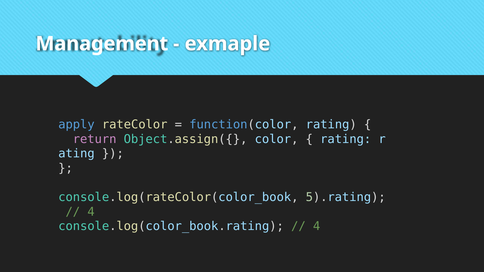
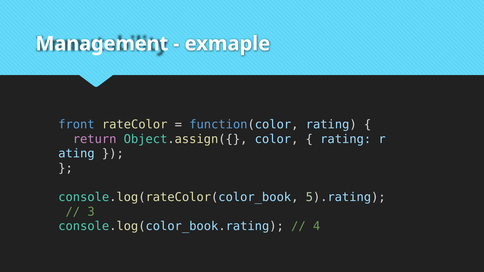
apply: apply -> front
4 at (91, 212): 4 -> 3
